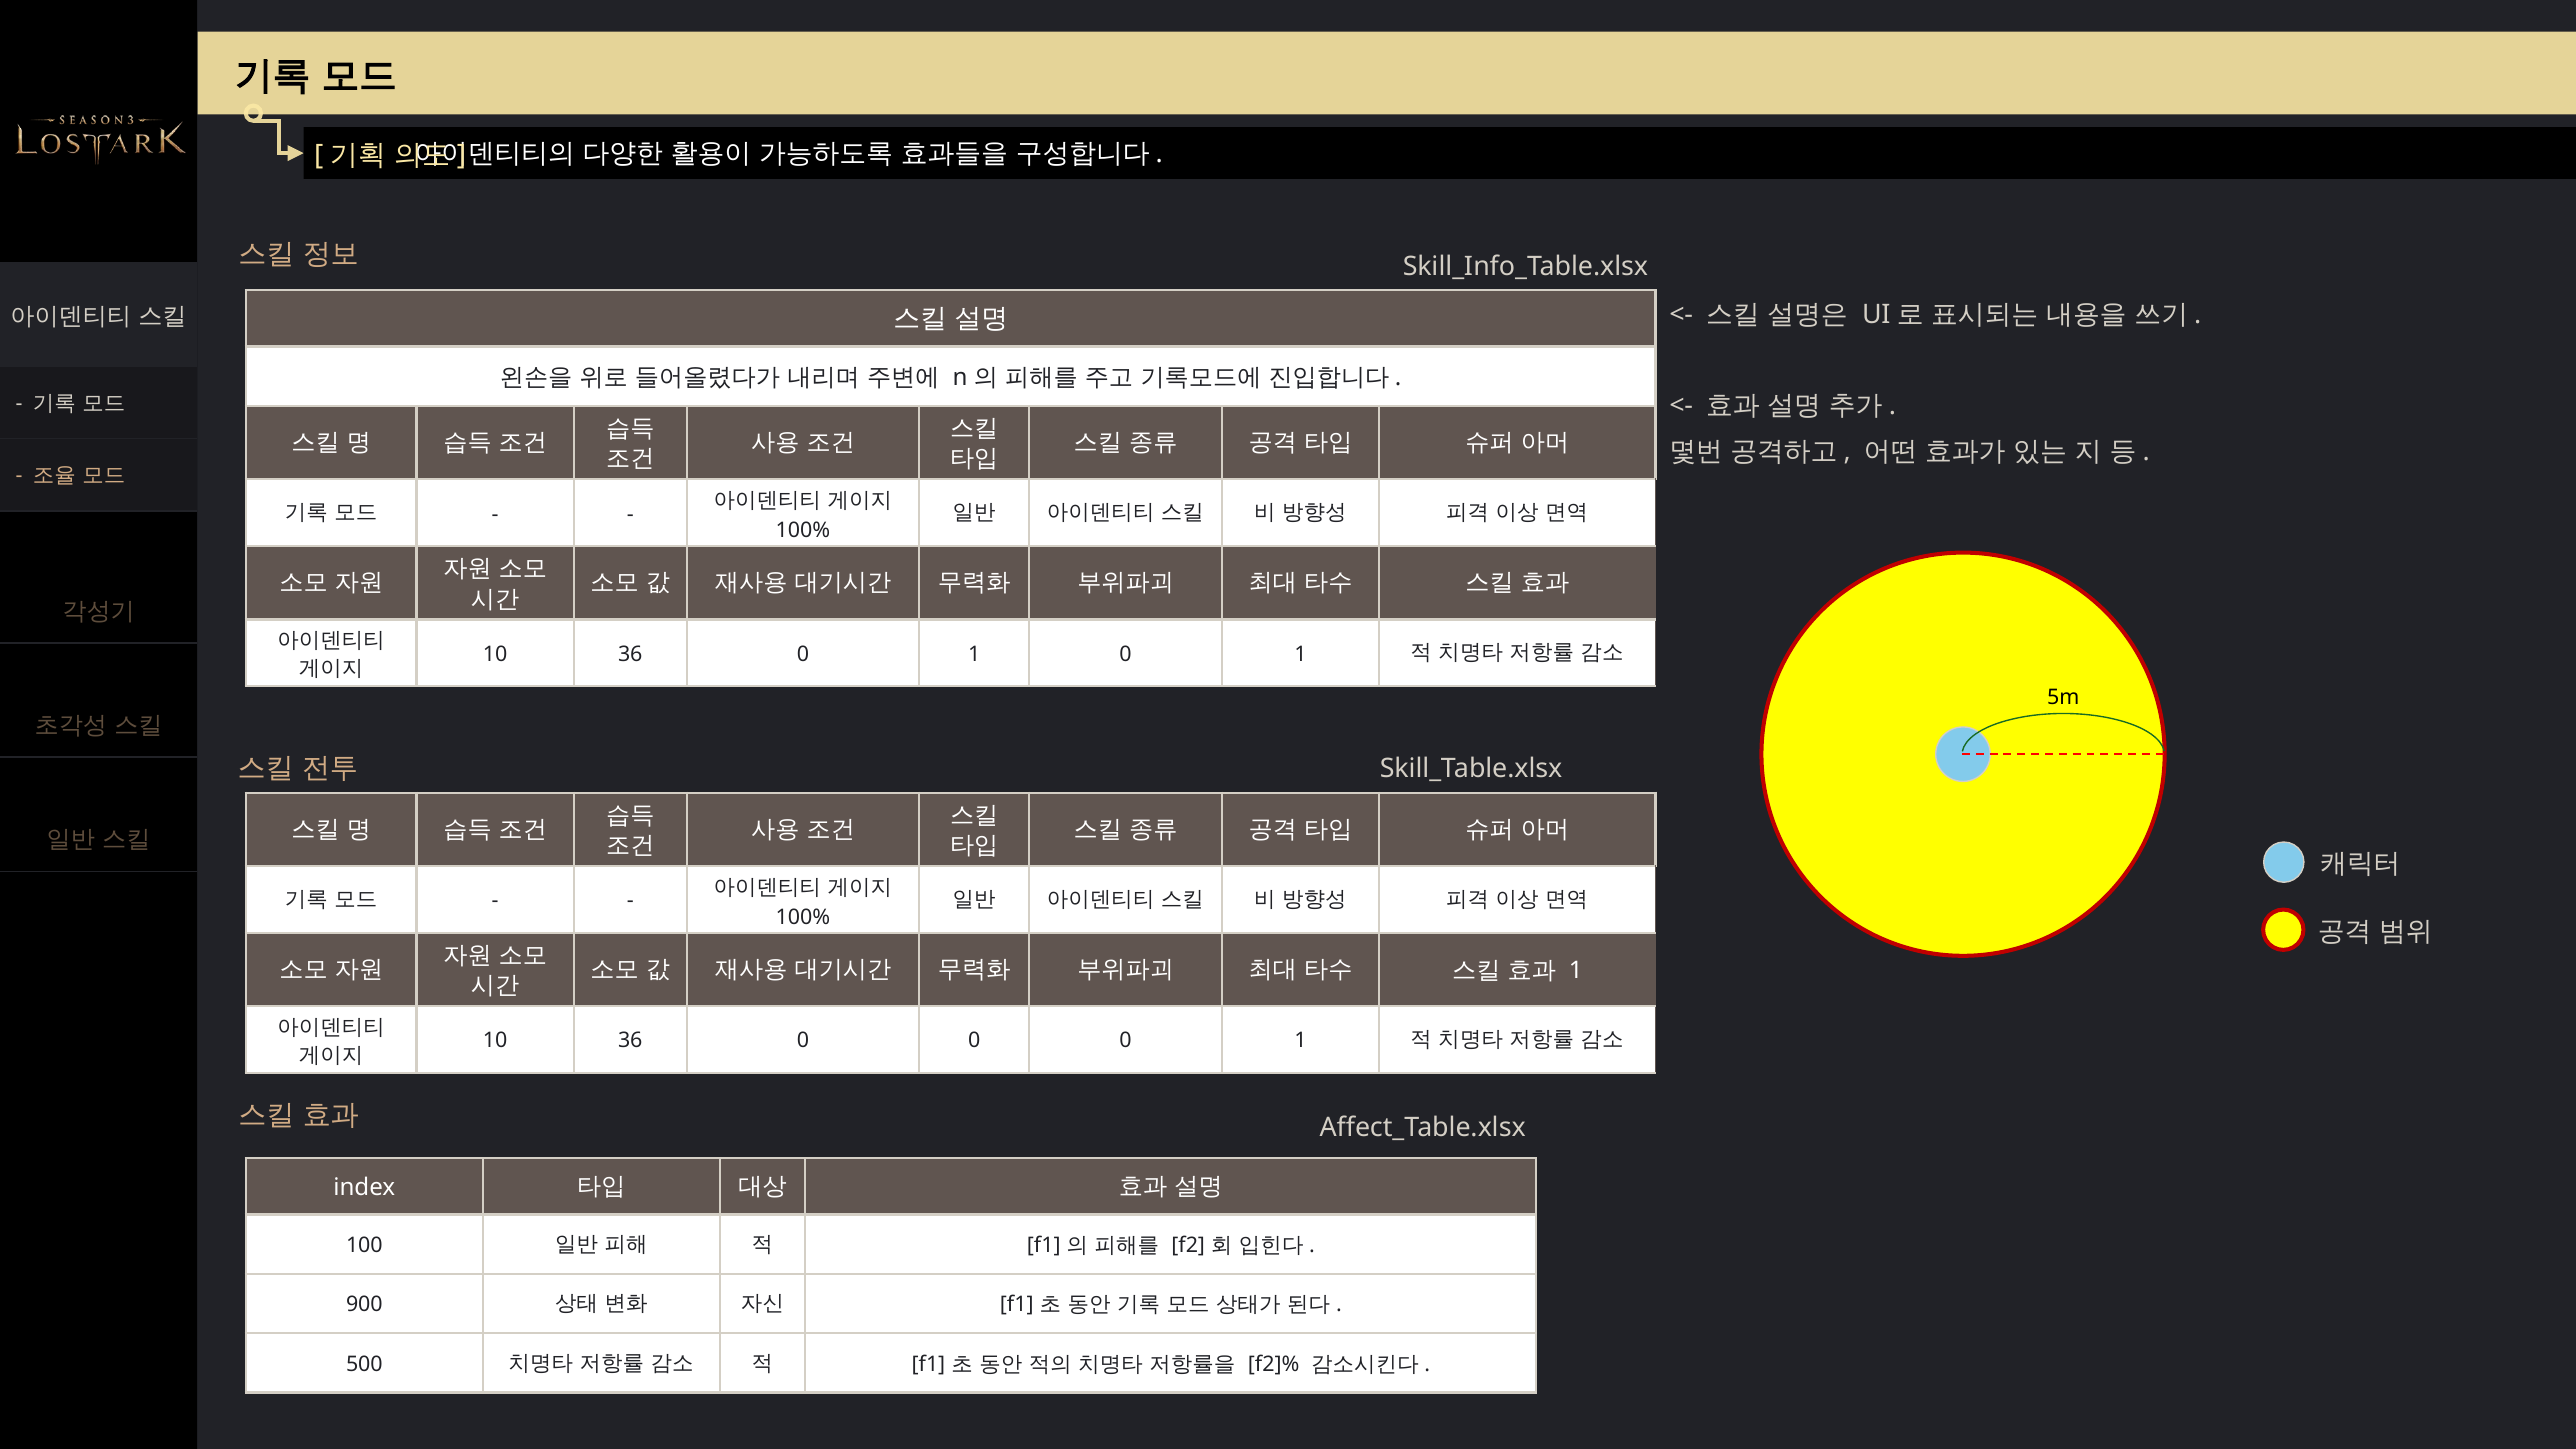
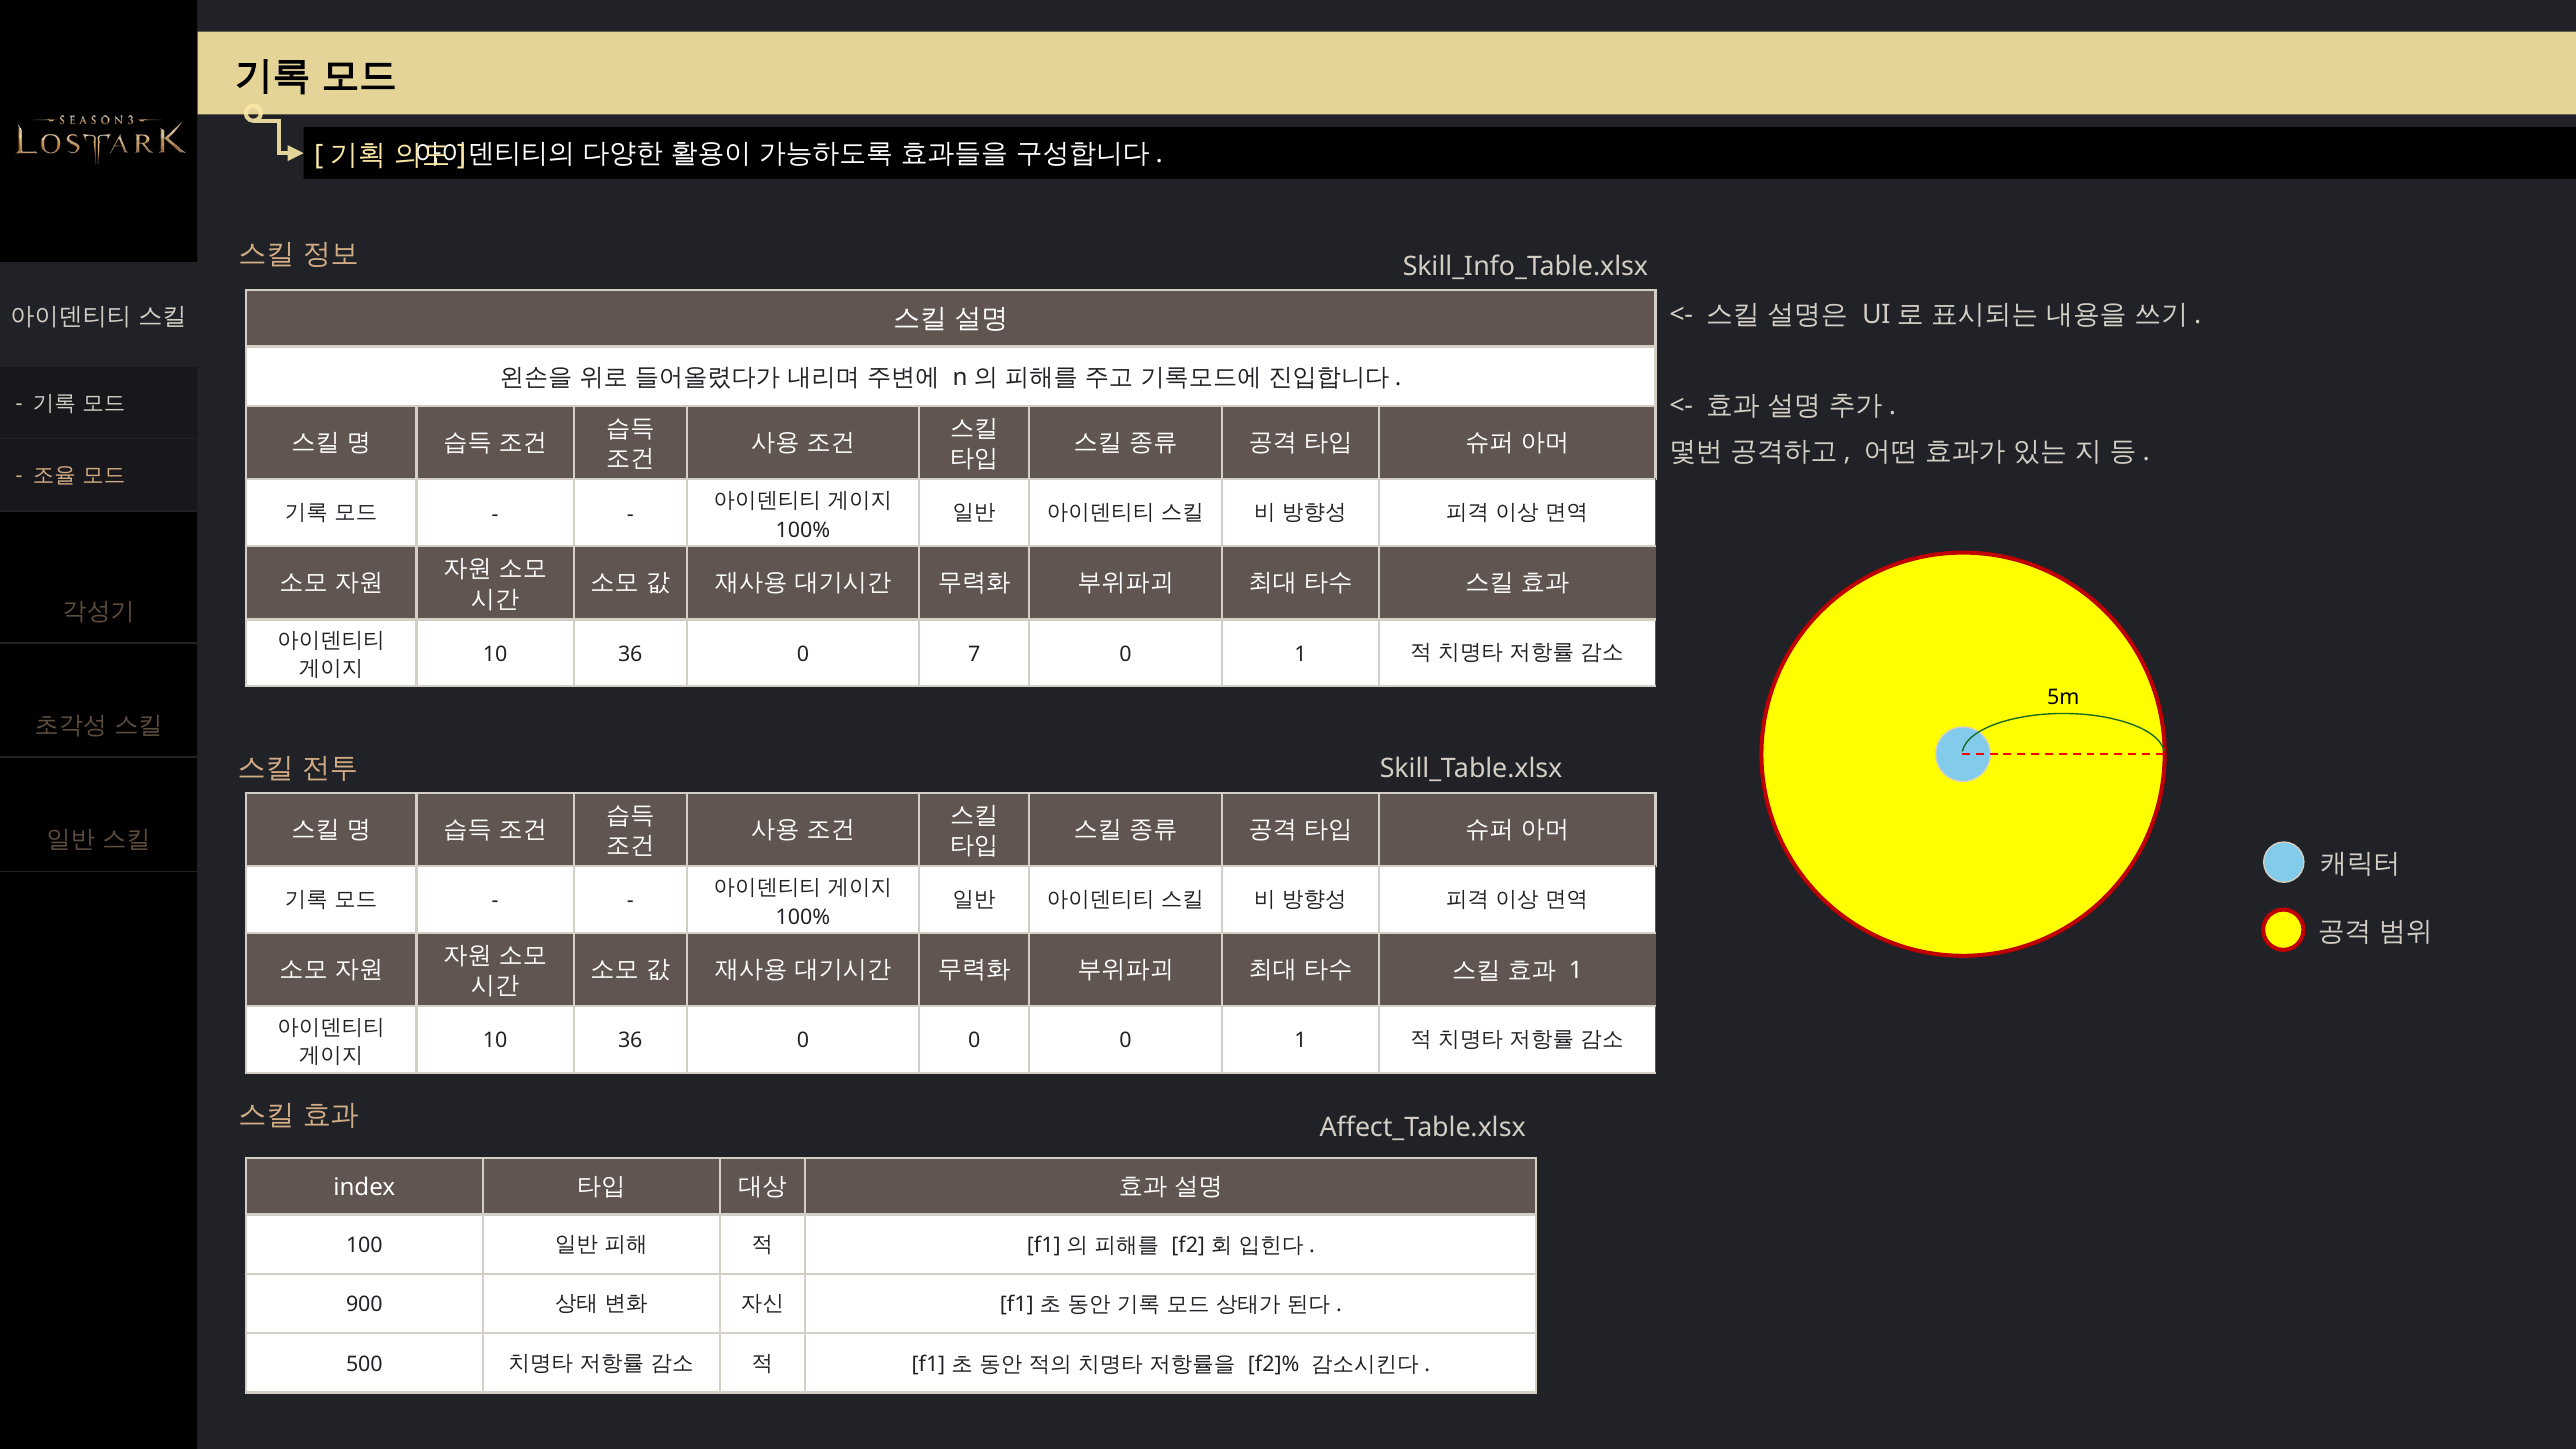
36 0 1: 1 -> 7
